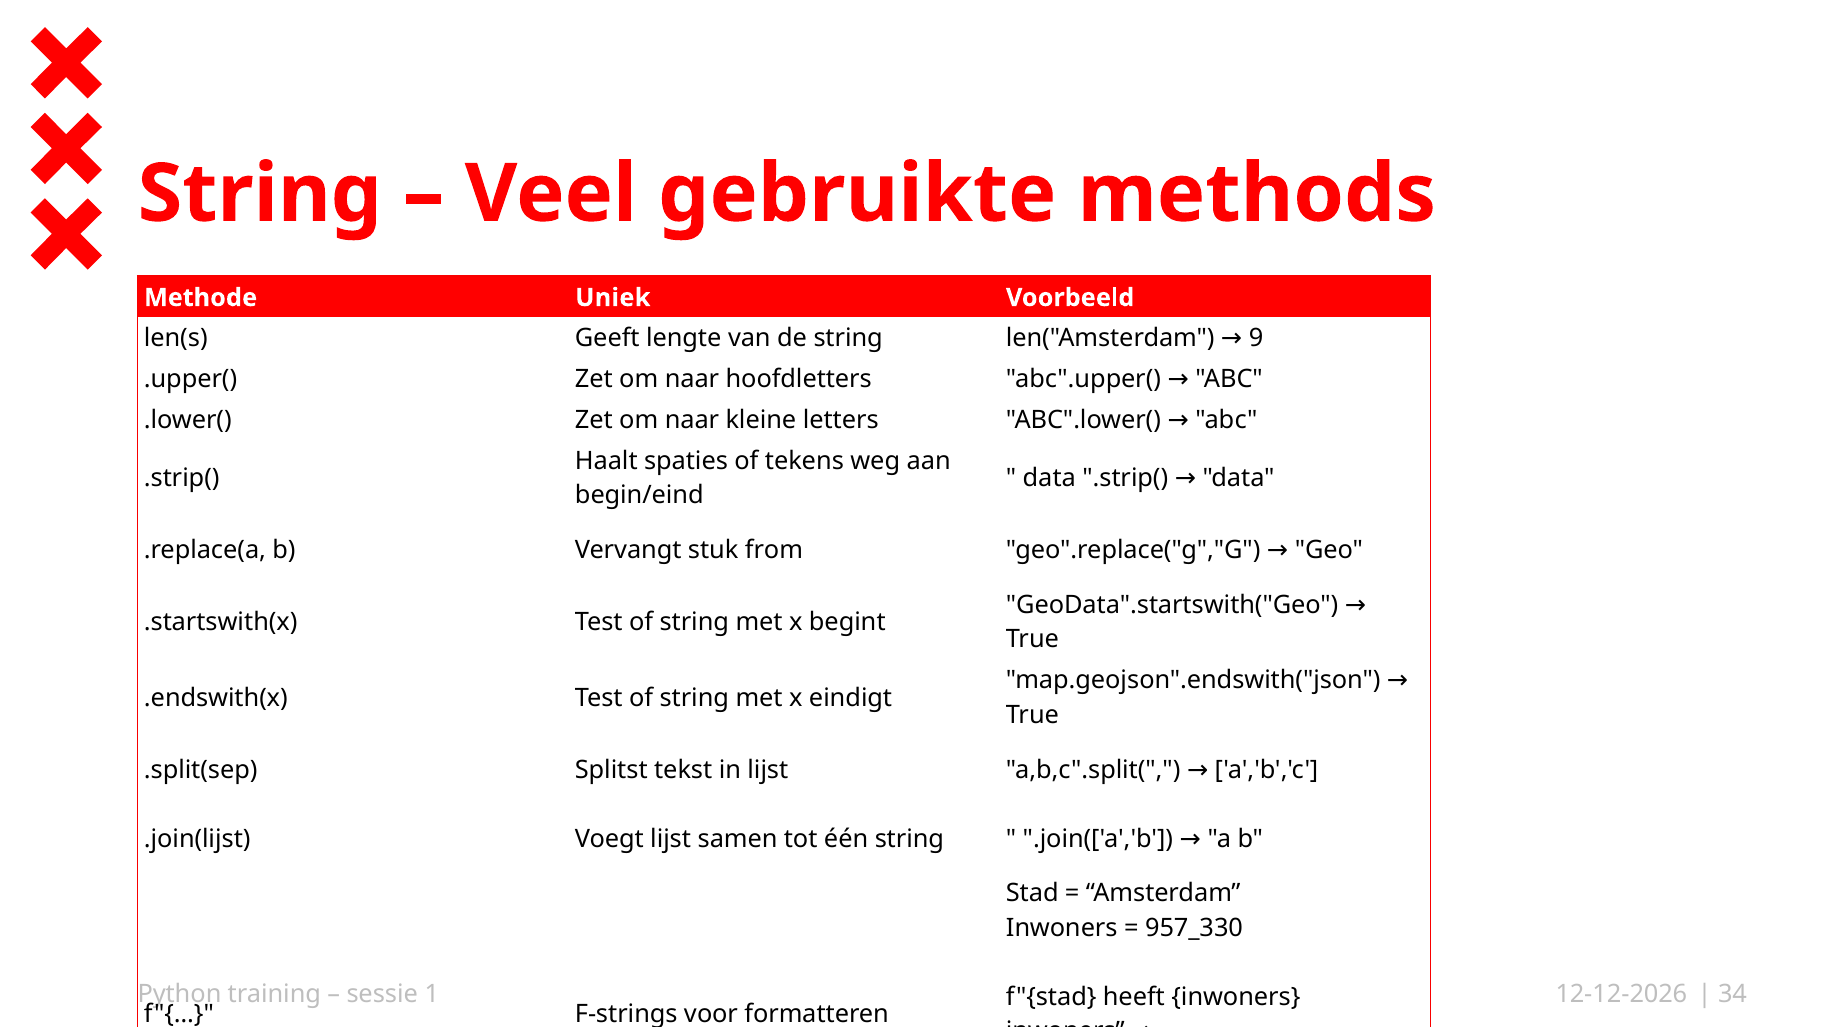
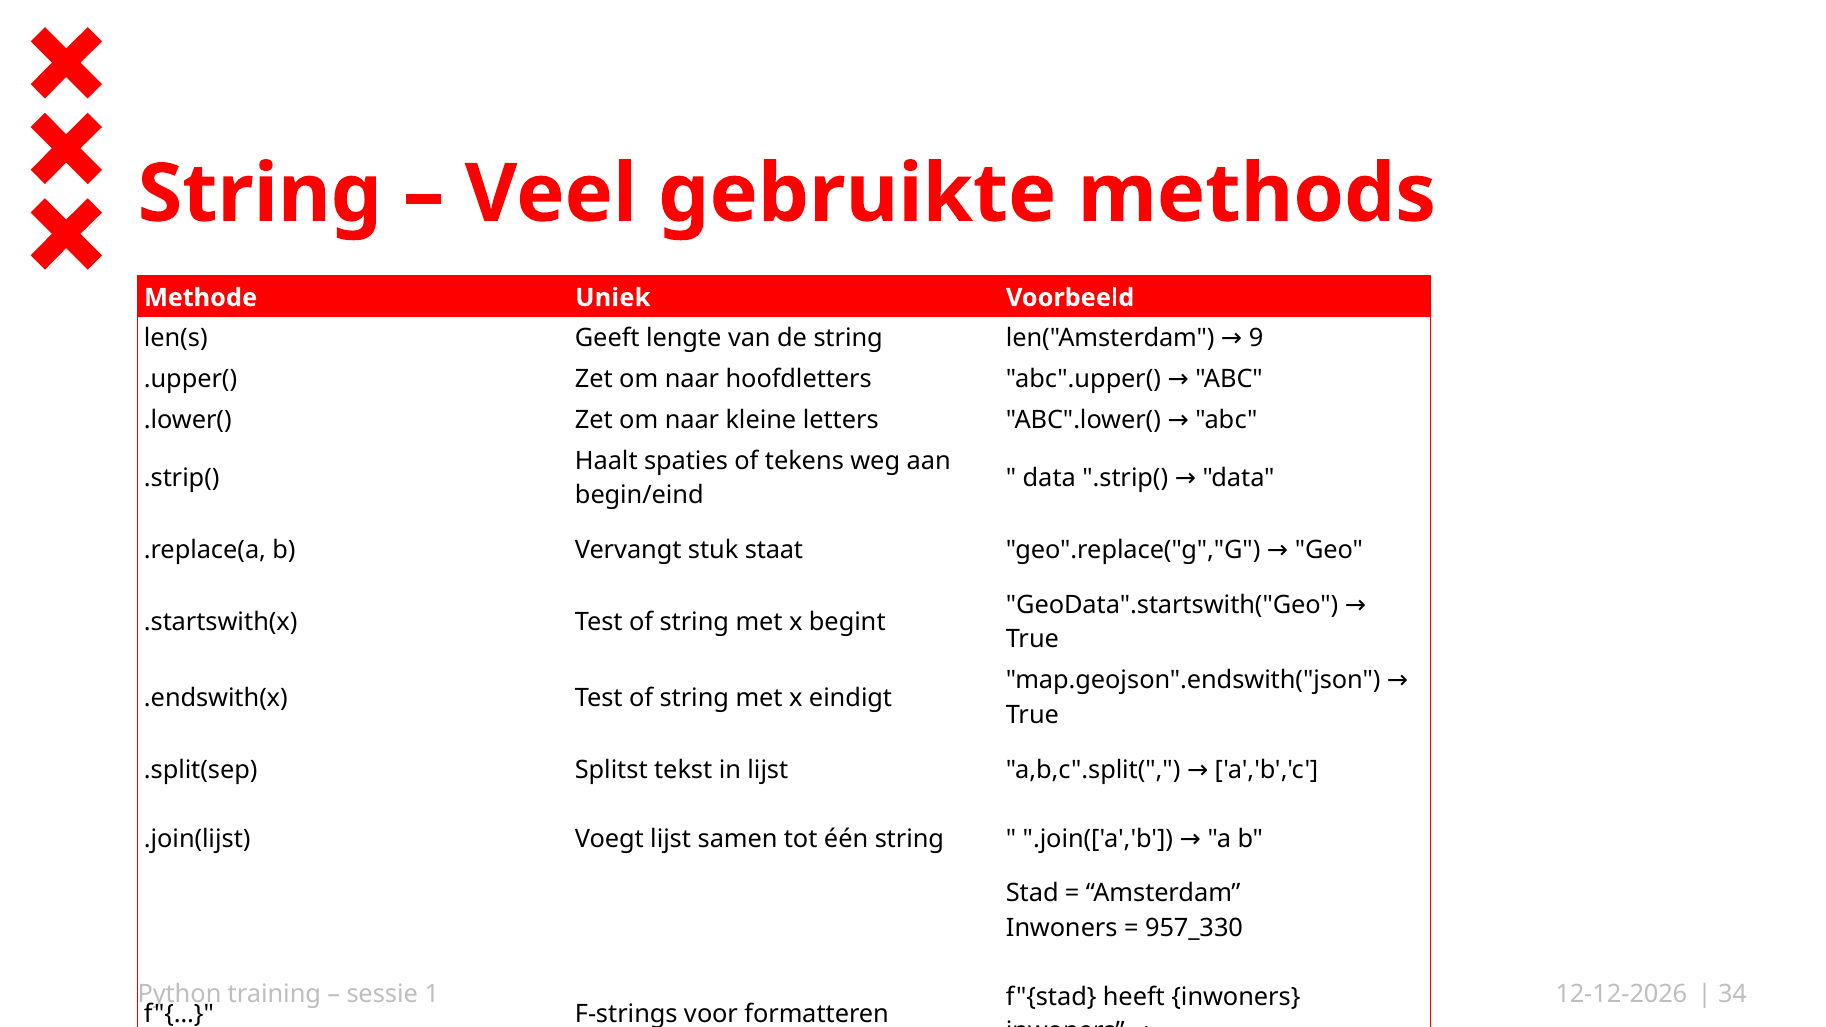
from: from -> staat
